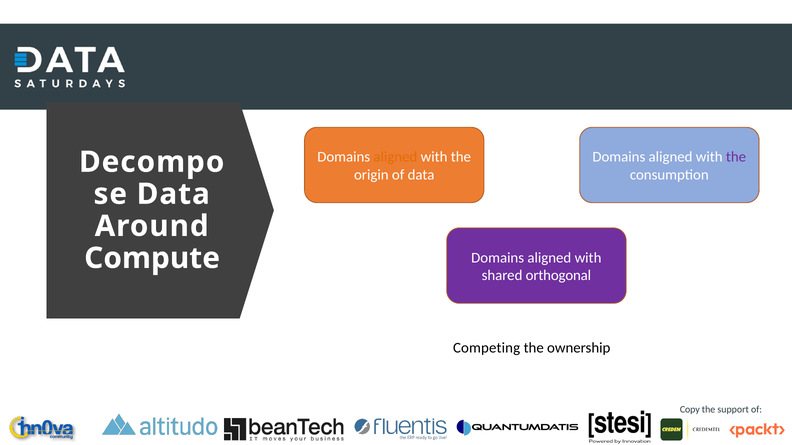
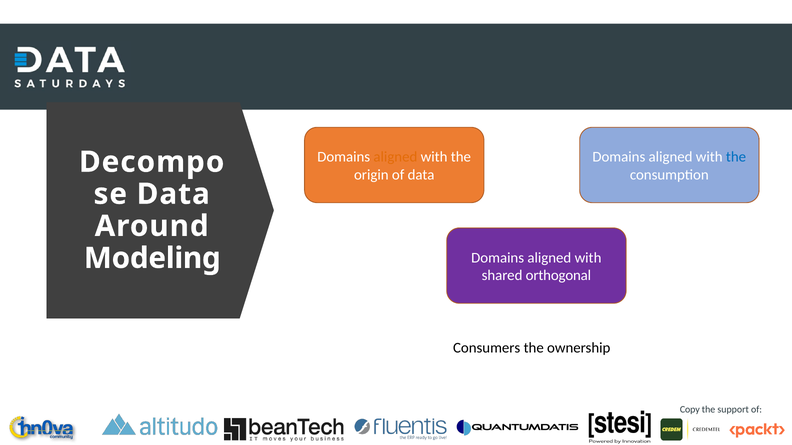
the at (736, 157) colour: purple -> blue
Compute: Compute -> Modeling
Competing: Competing -> Consumers
